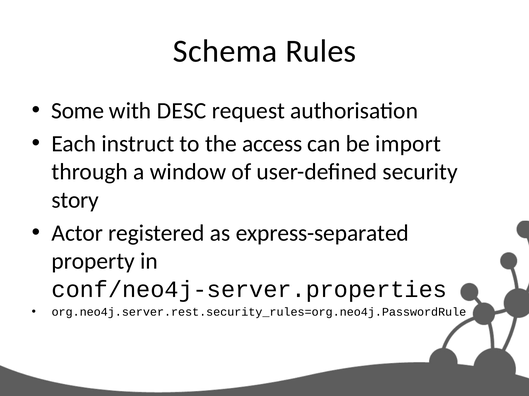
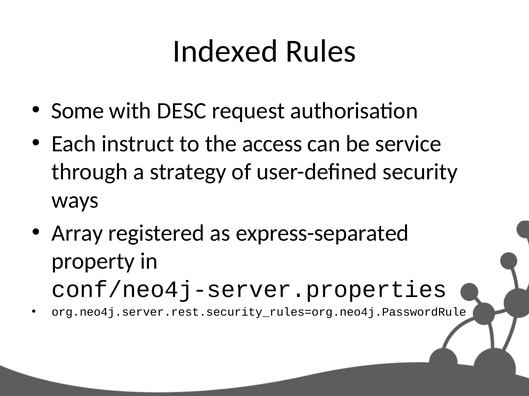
Schema: Schema -> Indexed
import: import -> service
window: window -> strategy
story: story -> ways
Actor: Actor -> Array
